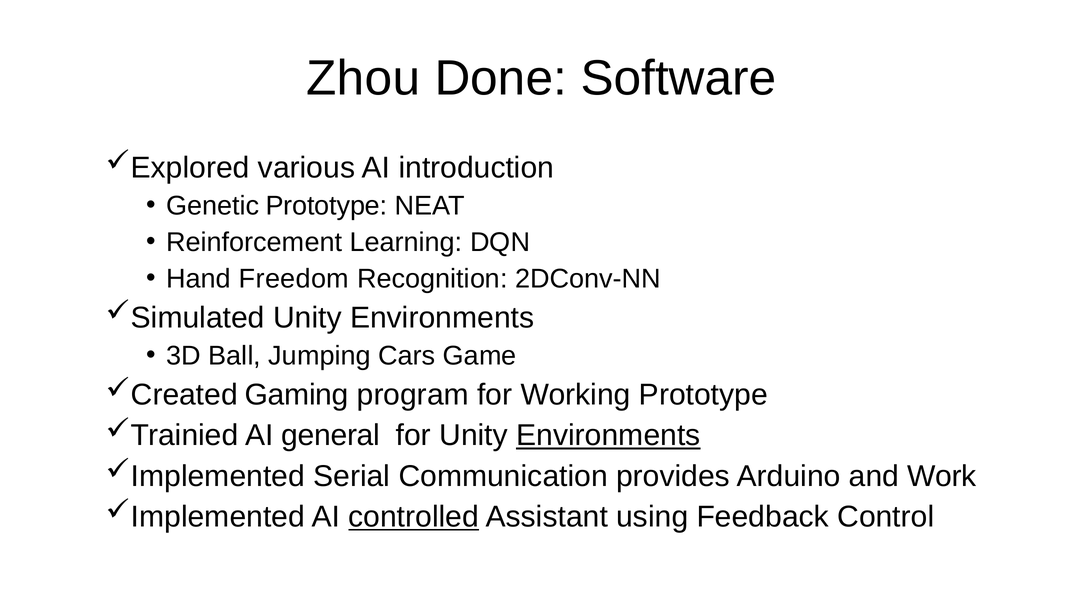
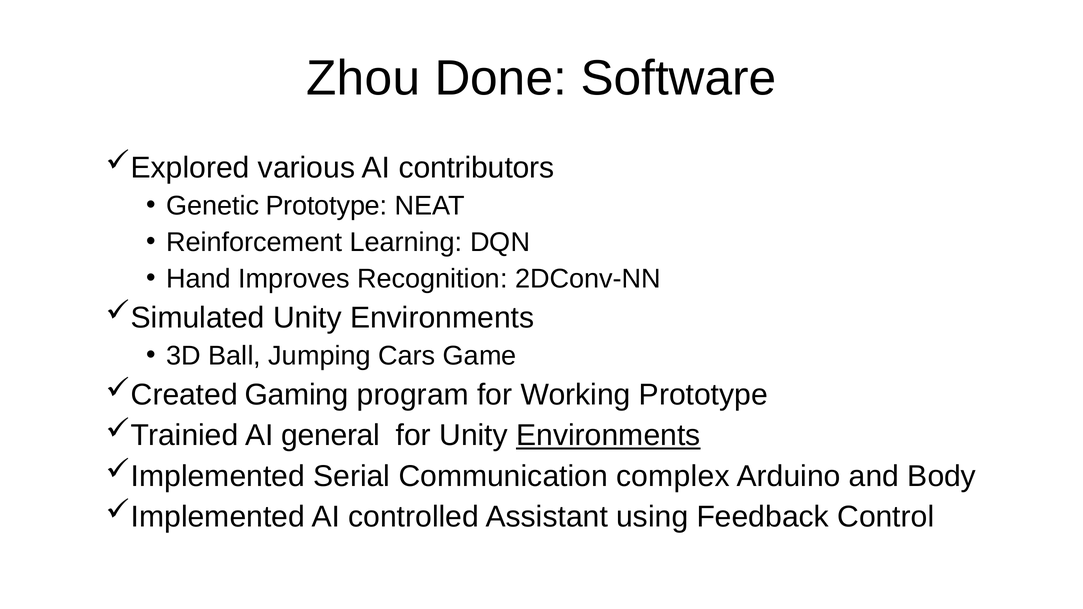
introduction: introduction -> contributors
Freedom: Freedom -> Improves
provides: provides -> complex
Work: Work -> Body
controlled underline: present -> none
